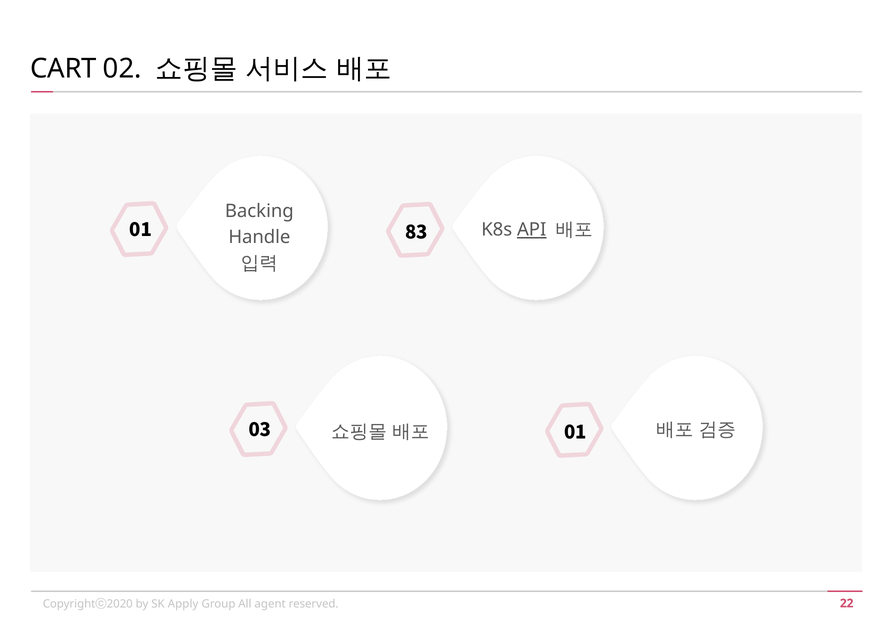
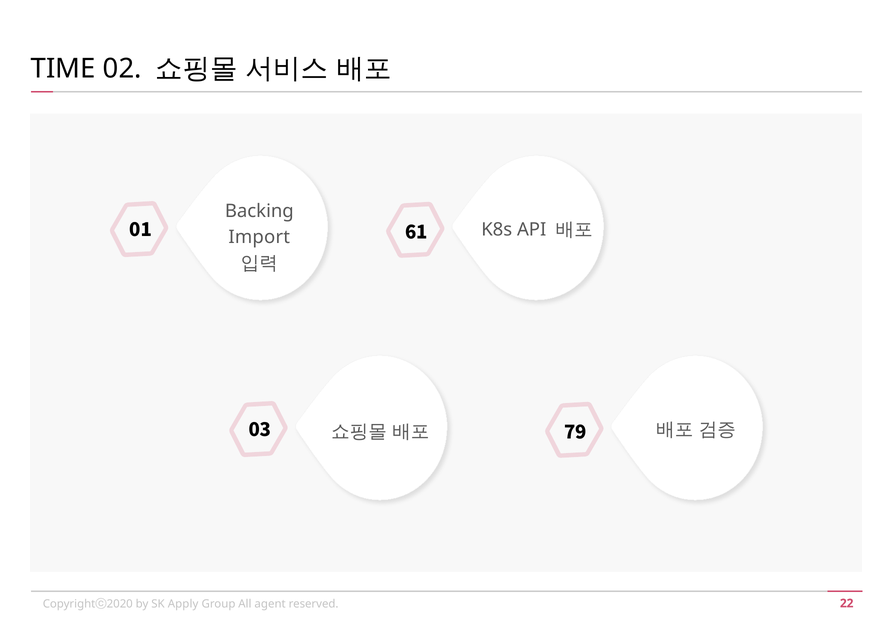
CART: CART -> TIME
83: 83 -> 61
API underline: present -> none
Handle: Handle -> Import
01 at (575, 433): 01 -> 79
